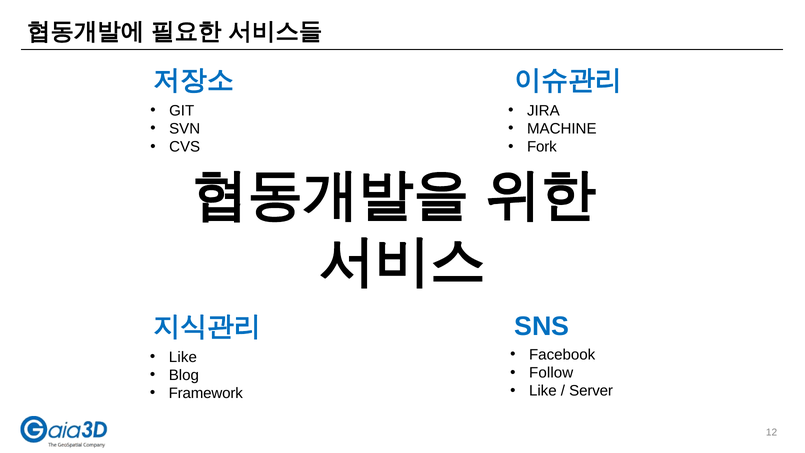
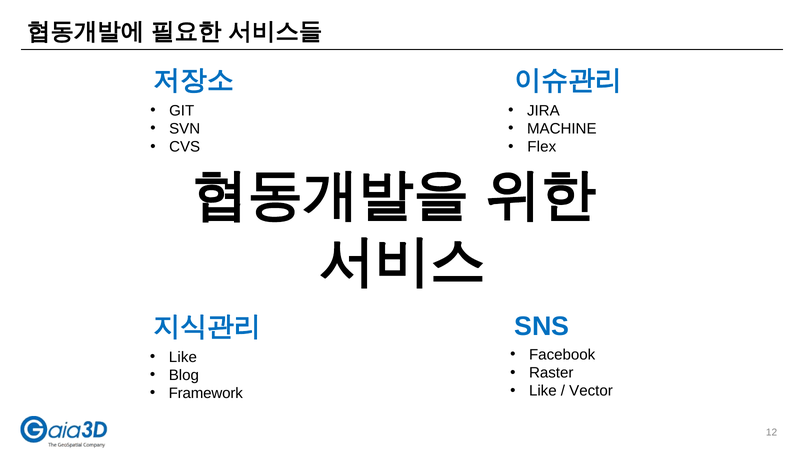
Fork: Fork -> Flex
Follow: Follow -> Raster
Server: Server -> Vector
